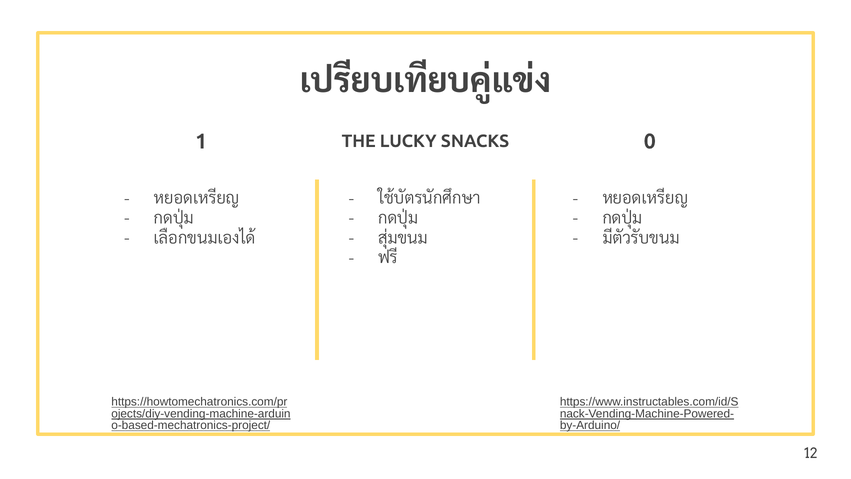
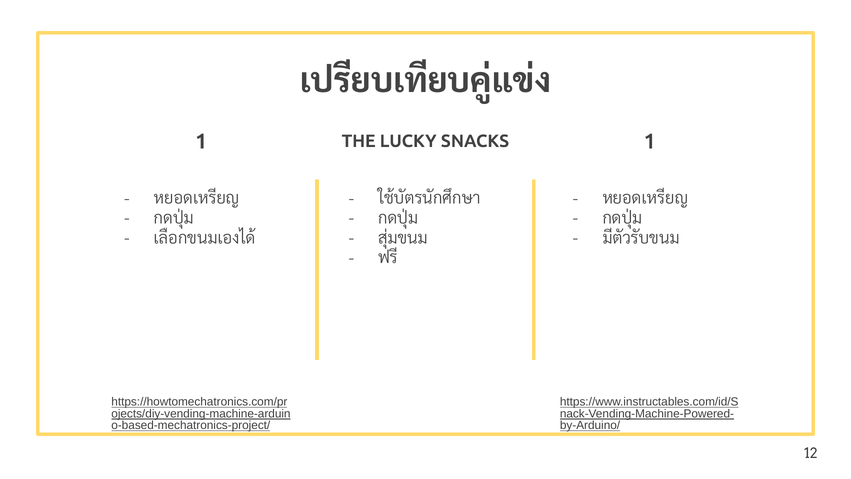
1 0: 0 -> 1
